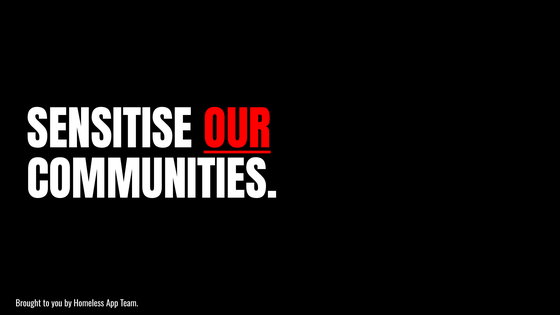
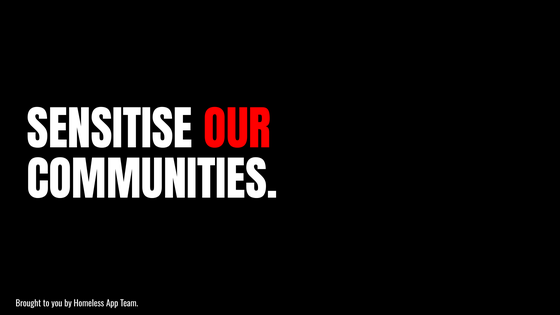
OUR underline: present -> none
